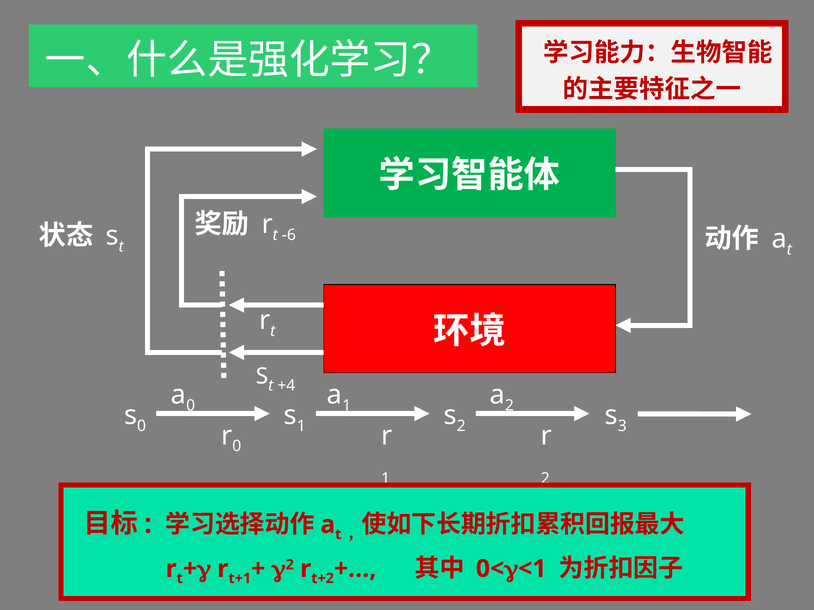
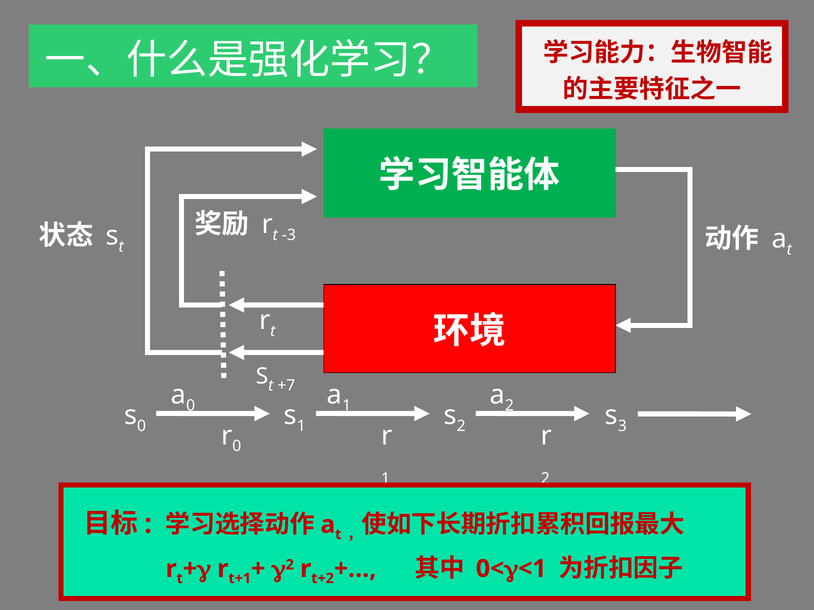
-6: -6 -> -3
+4: +4 -> +7
